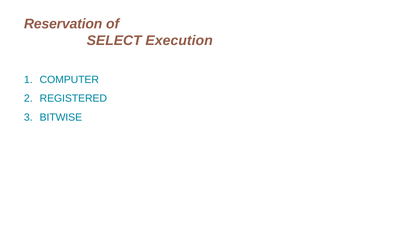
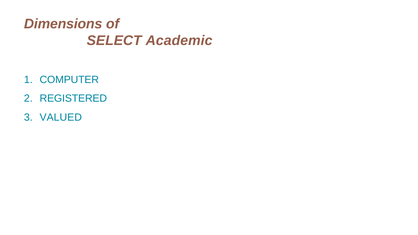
Reservation: Reservation -> Dimensions
Execution: Execution -> Academic
BITWISE: BITWISE -> VALUED
